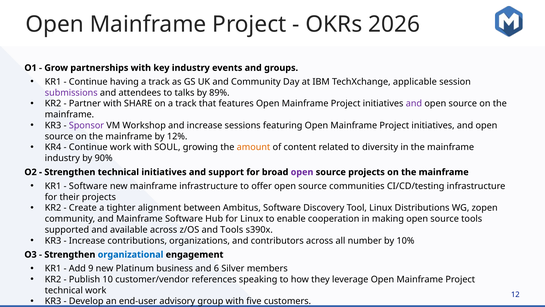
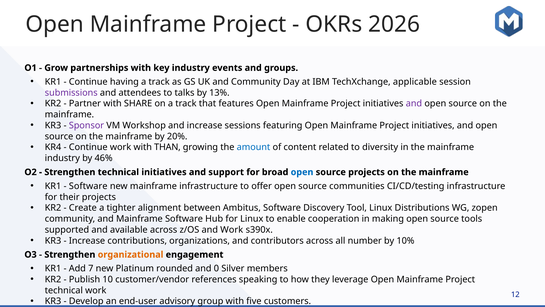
89%: 89% -> 13%
12%: 12% -> 20%
SOUL: SOUL -> THAN
amount colour: orange -> blue
90%: 90% -> 46%
open at (302, 172) colour: purple -> blue
and Tools: Tools -> Work
organizational colour: blue -> orange
9: 9 -> 7
business: business -> rounded
6: 6 -> 0
